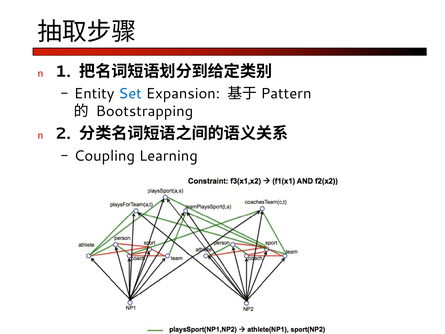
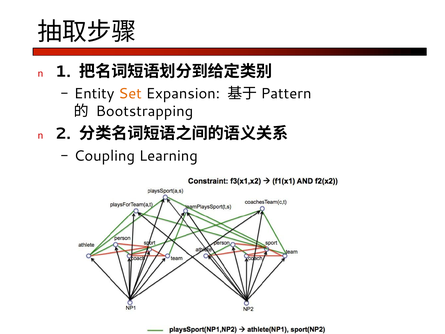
Set colour: blue -> orange
